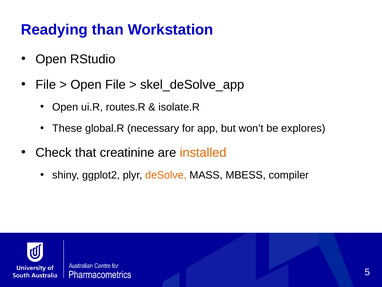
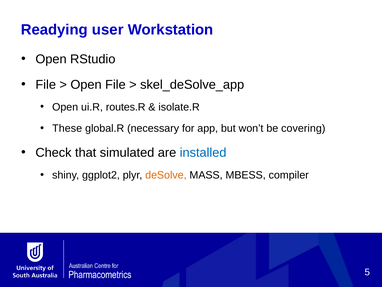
than: than -> user
explores: explores -> covering
creatinine: creatinine -> simulated
installed colour: orange -> blue
